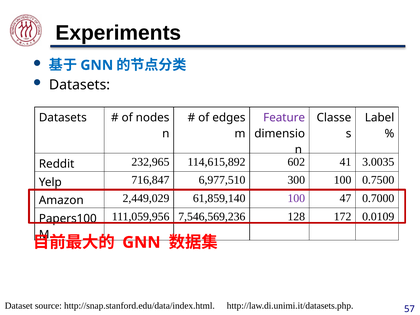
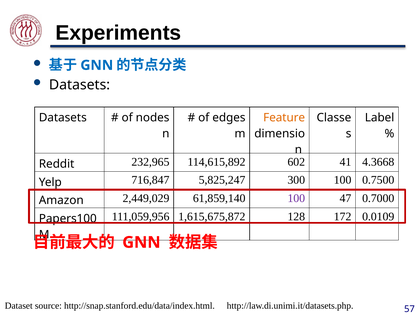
Feature colour: purple -> orange
3.0035: 3.0035 -> 4.3668
6,977,510: 6,977,510 -> 5,825,247
7,546,569,236: 7,546,569,236 -> 1,615,675,872
